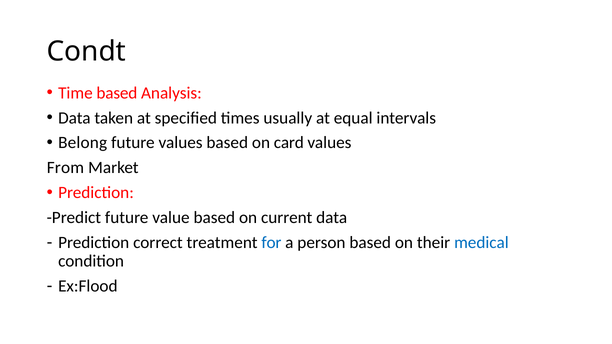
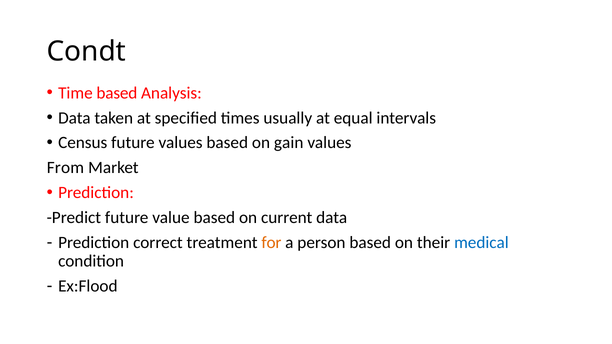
Belong: Belong -> Census
card: card -> gain
for colour: blue -> orange
